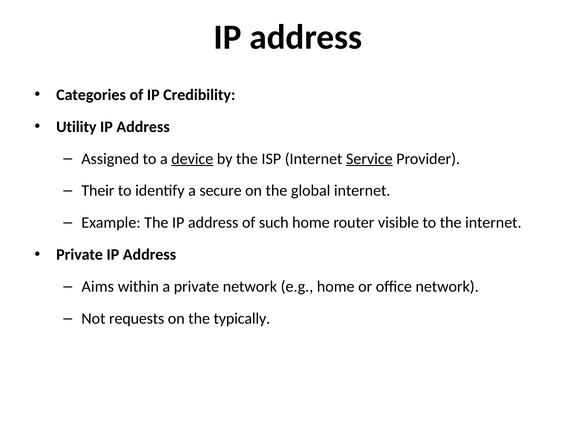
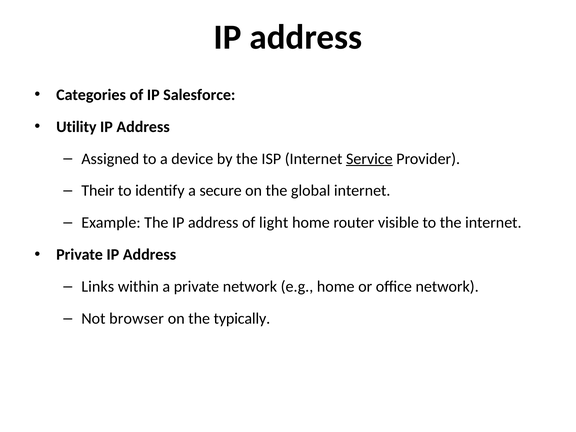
Credibility: Credibility -> Salesforce
device underline: present -> none
such: such -> light
Aims: Aims -> Links
requests: requests -> browser
